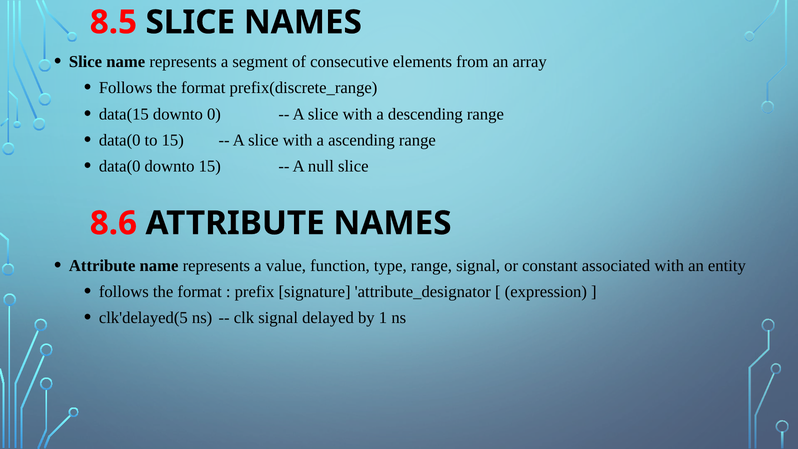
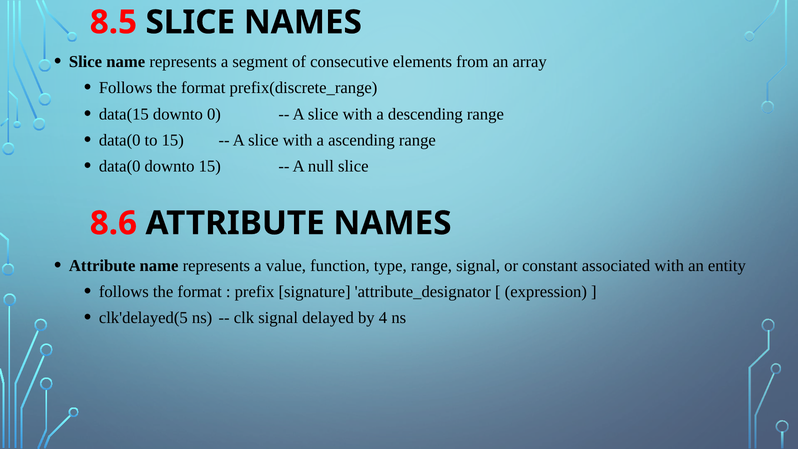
1: 1 -> 4
